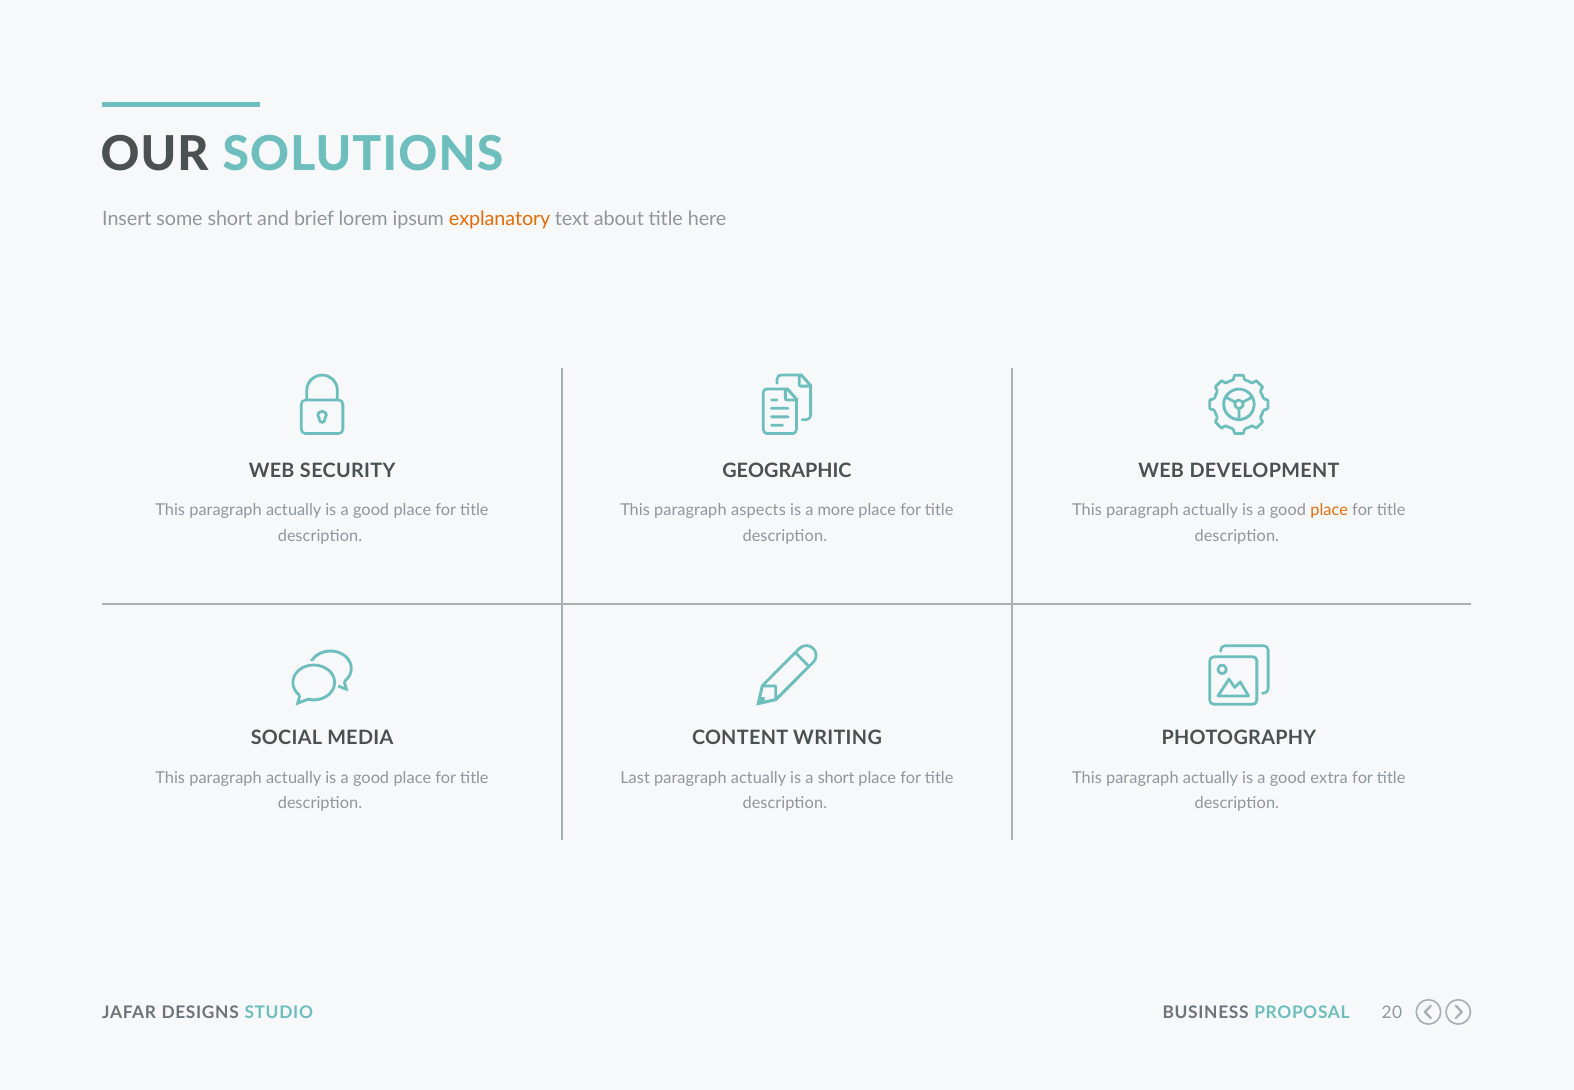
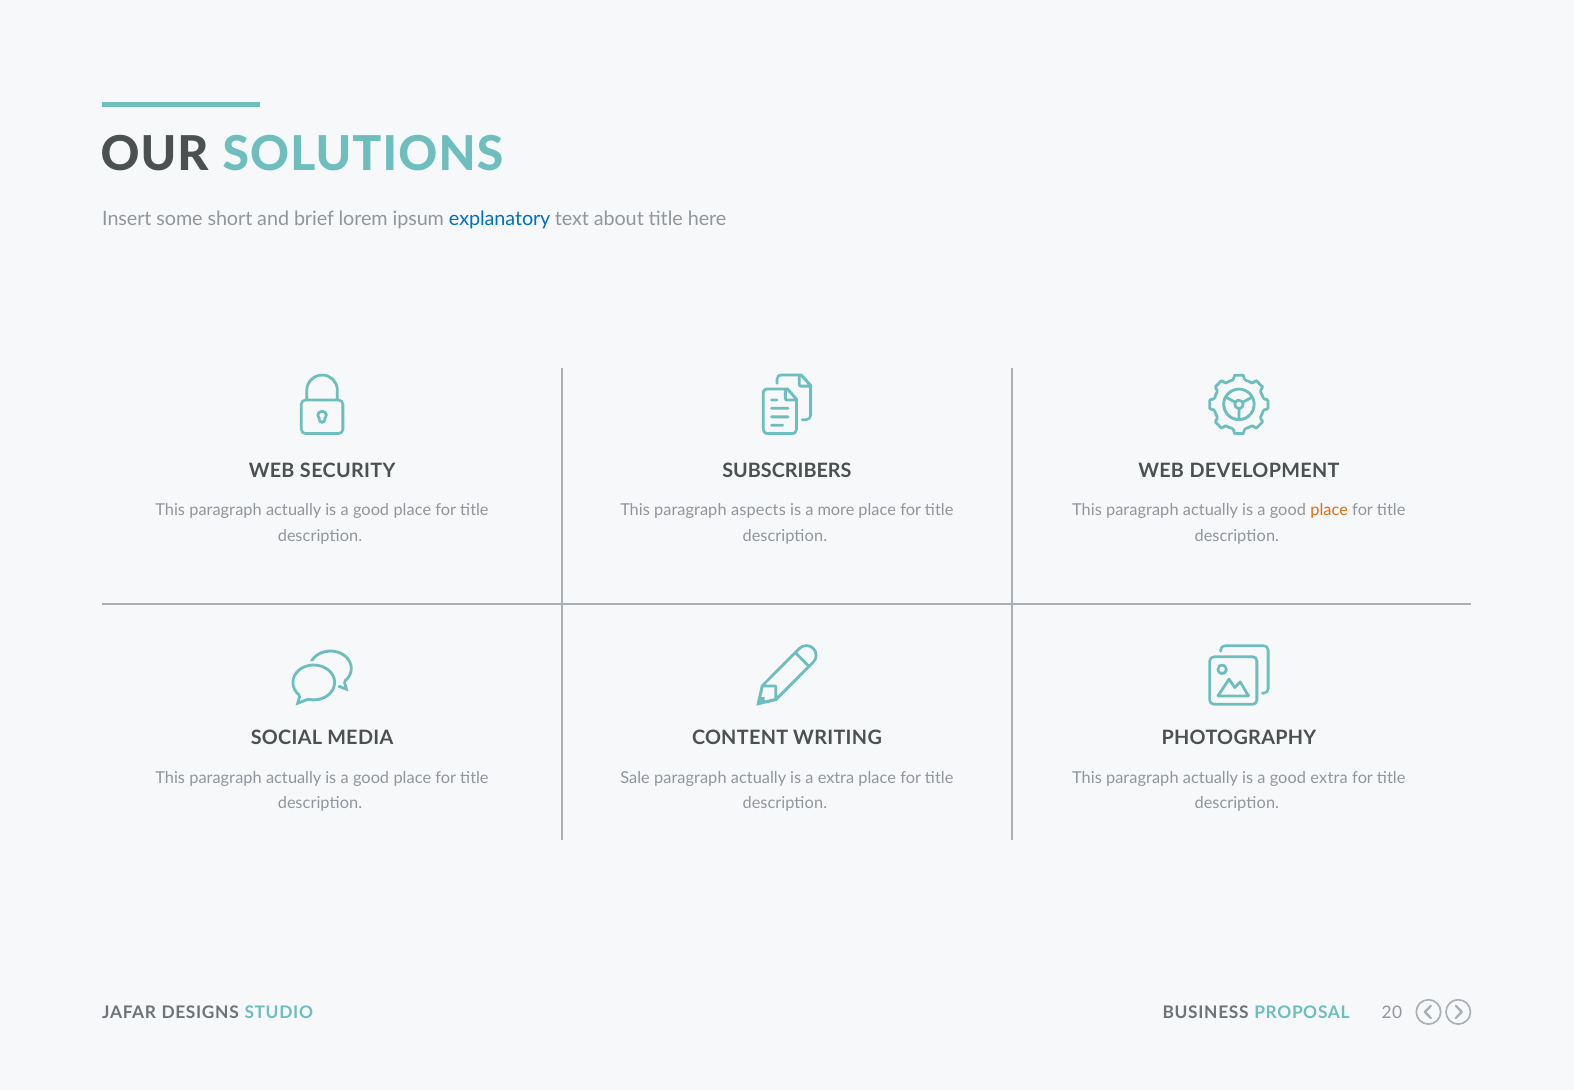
explanatory colour: orange -> blue
GEOGRAPHIC: GEOGRAPHIC -> SUBSCRIBERS
Last: Last -> Sale
a short: short -> extra
